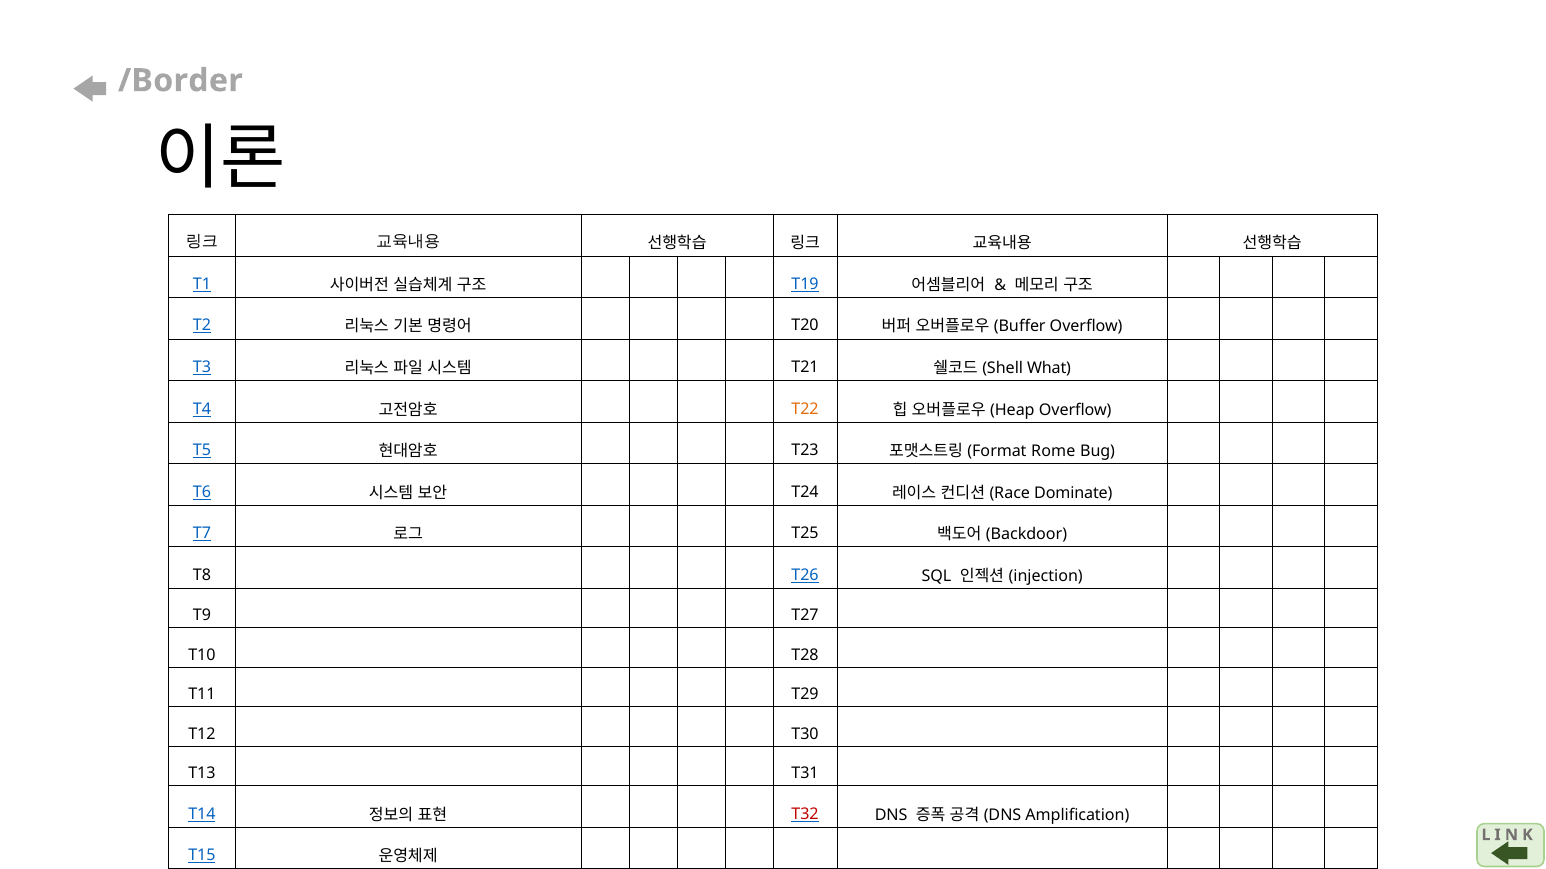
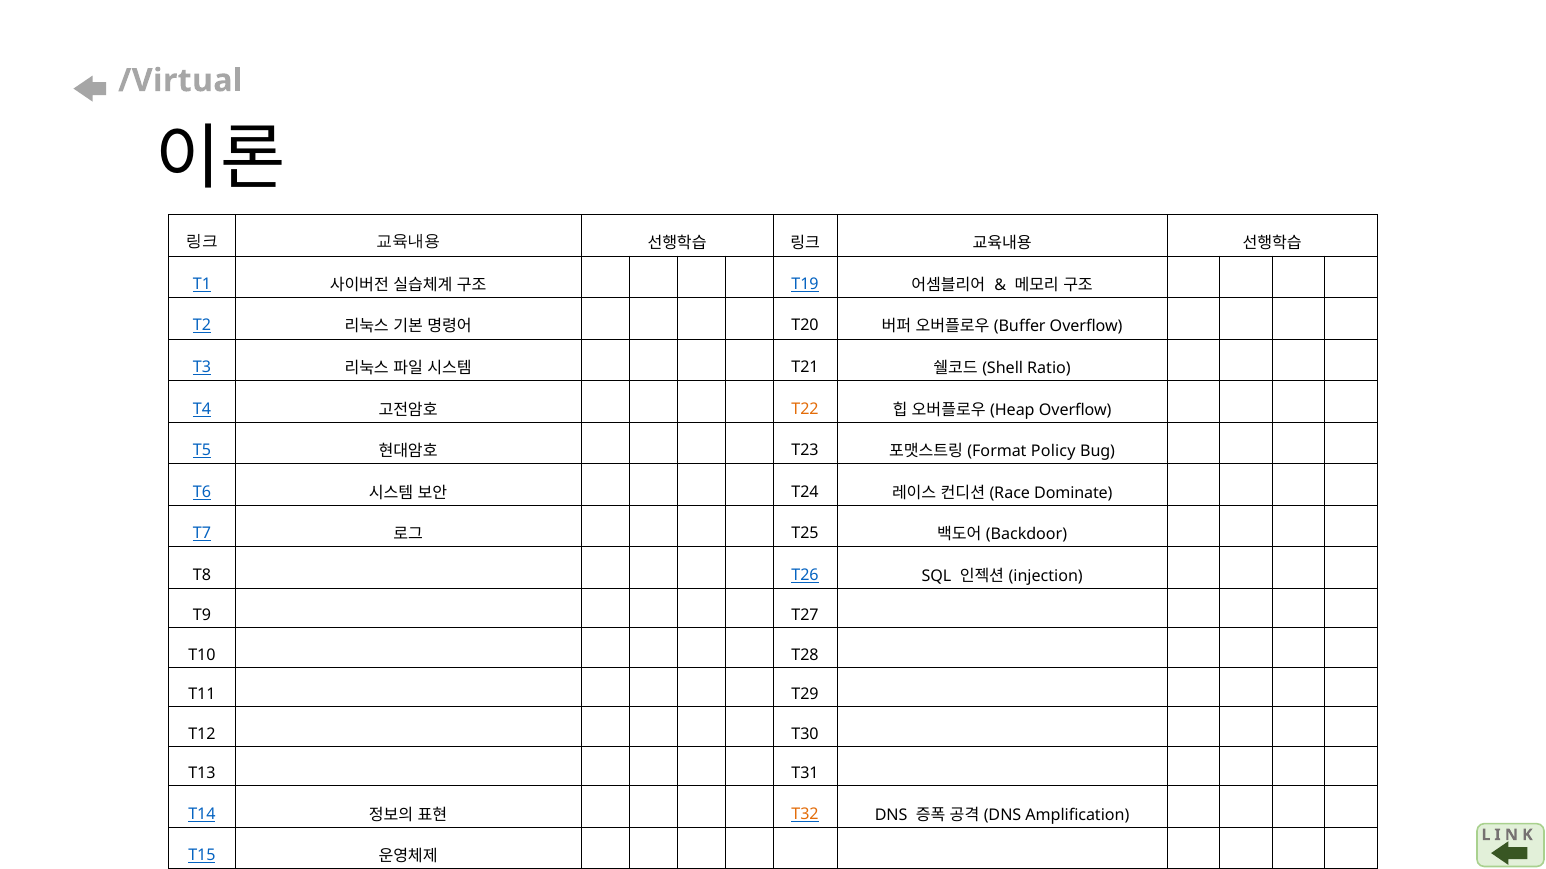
/Border: /Border -> /Virtual
What: What -> Ratio
Rome: Rome -> Policy
T32 colour: red -> orange
